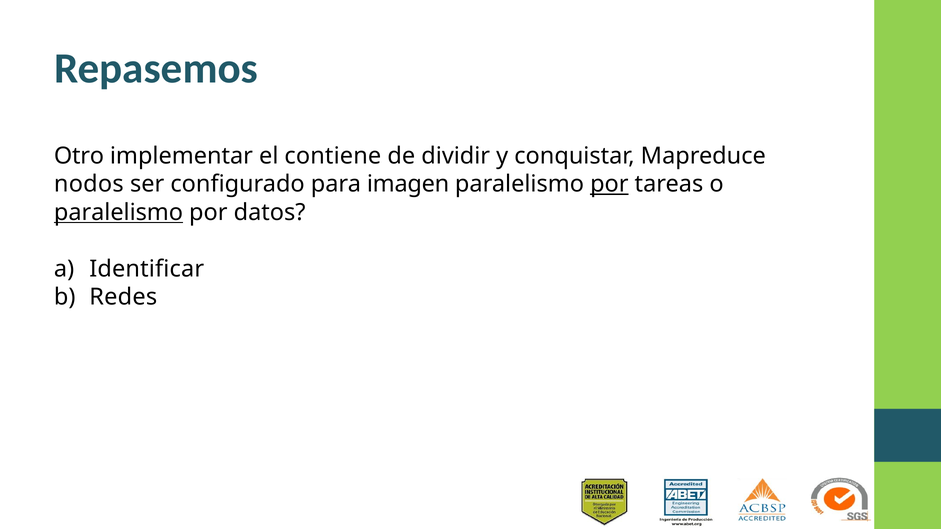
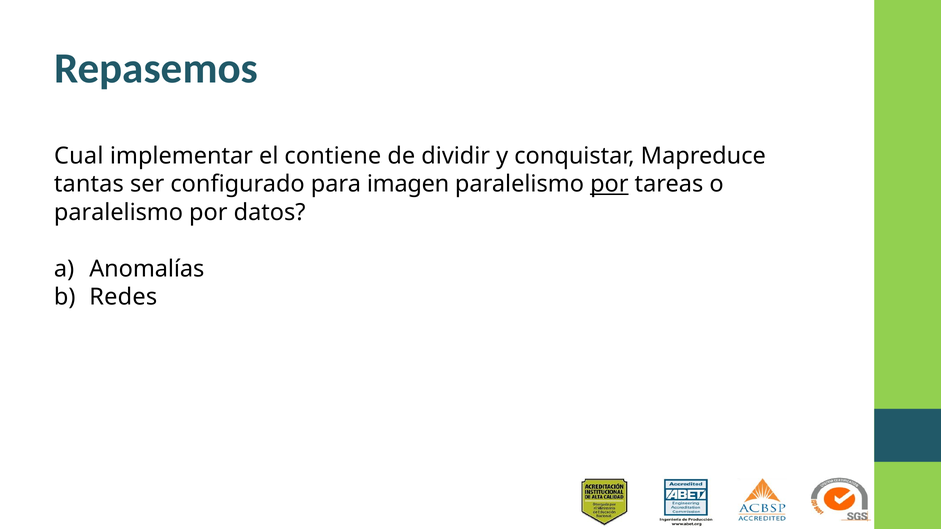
Otro: Otro -> Cual
nodos: nodos -> tantas
paralelismo at (119, 212) underline: present -> none
Identificar: Identificar -> Anomalías
